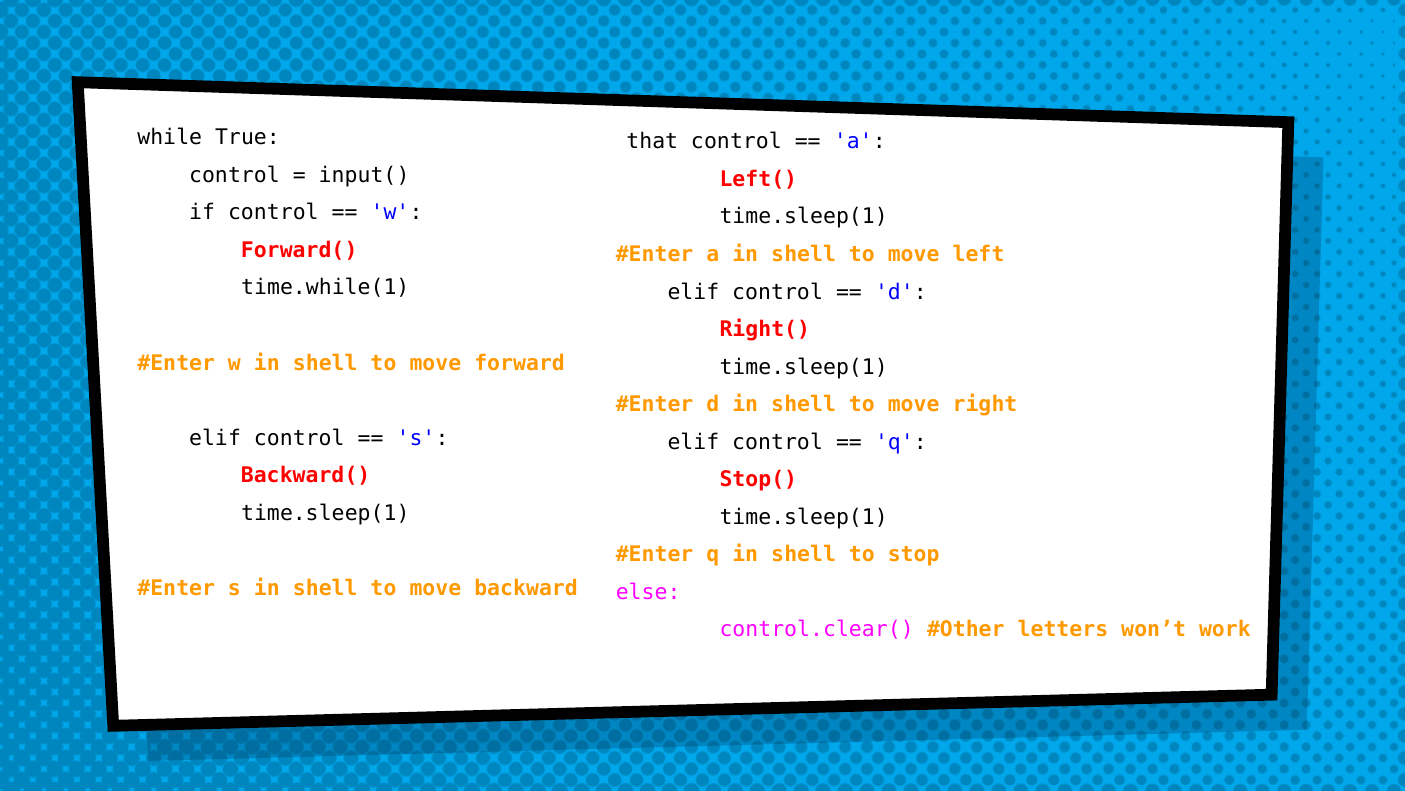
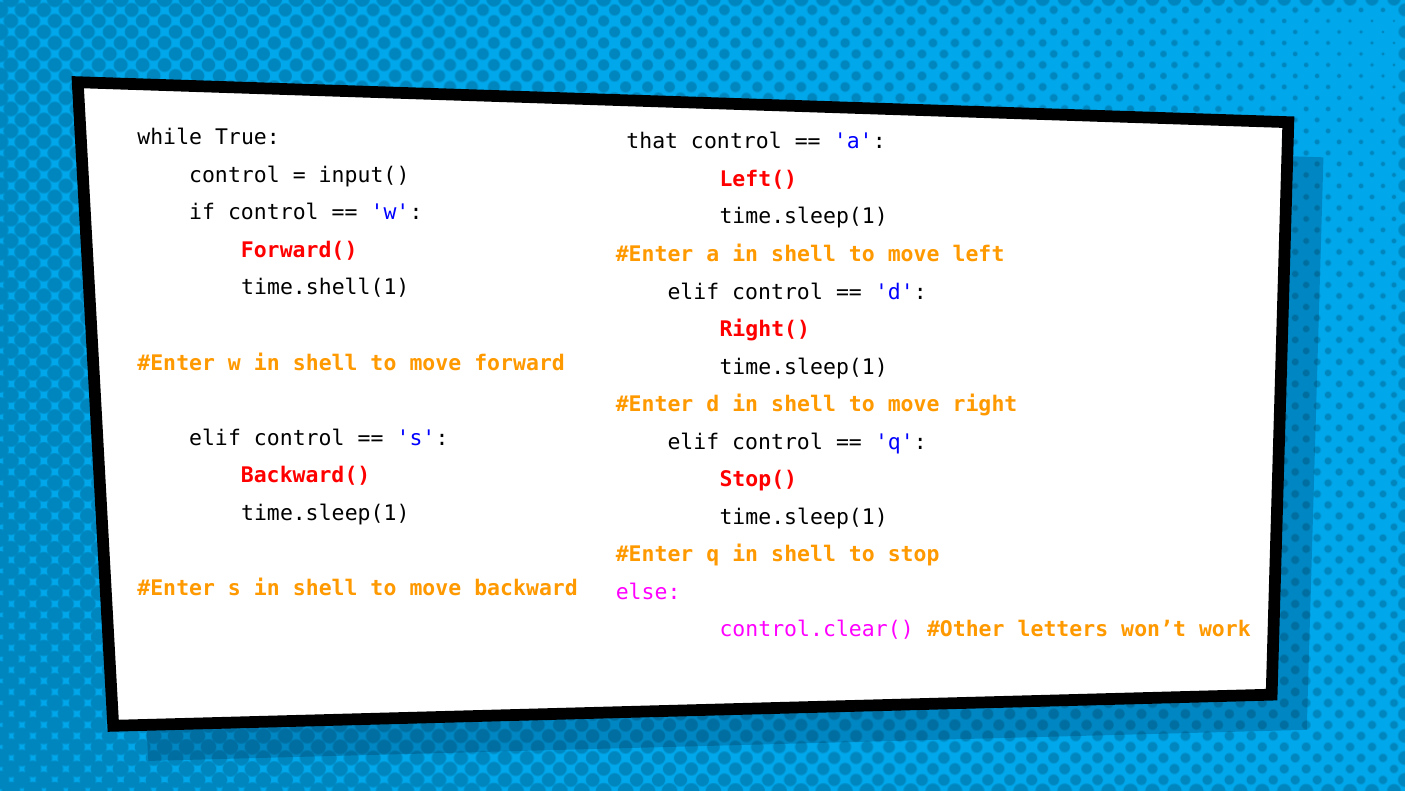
time.while(1: time.while(1 -> time.shell(1
